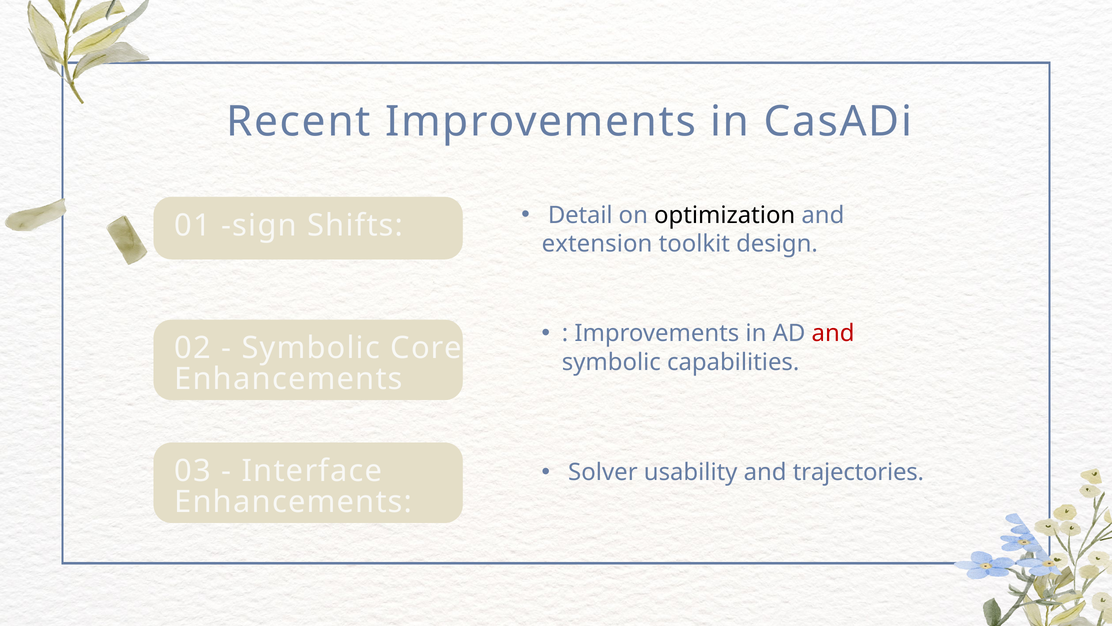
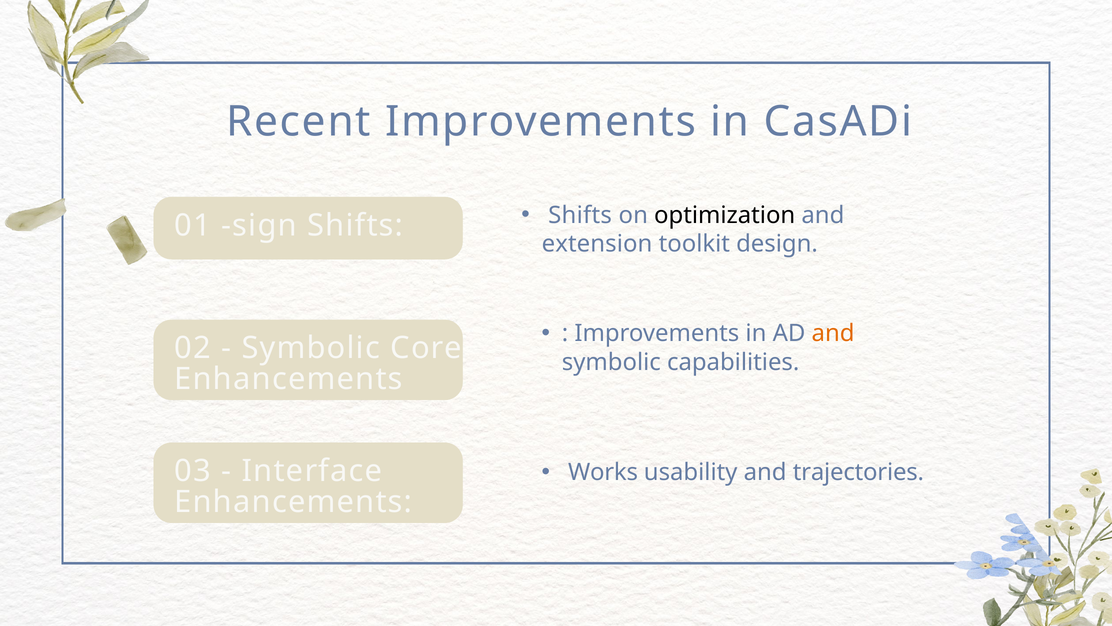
Detail at (580, 215): Detail -> Shifts
and at (833, 333) colour: red -> orange
Solver: Solver -> Works
